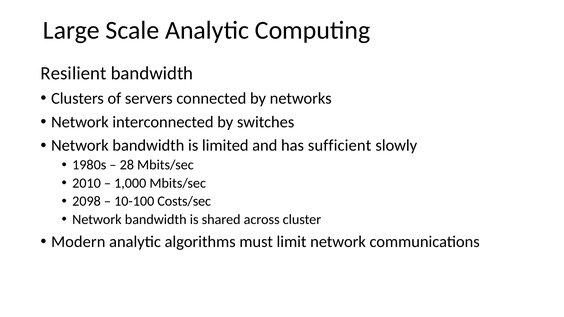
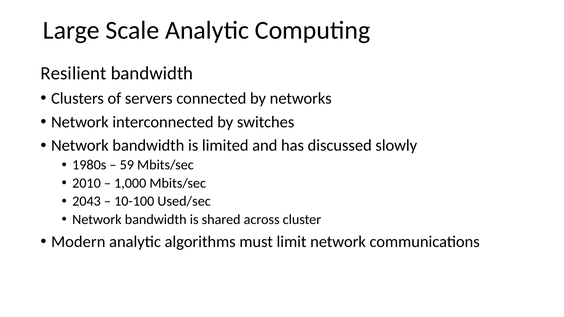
sufficient: sufficient -> discussed
28: 28 -> 59
2098: 2098 -> 2043
Costs/sec: Costs/sec -> Used/sec
